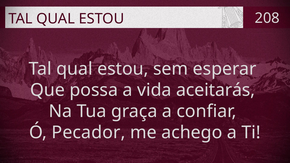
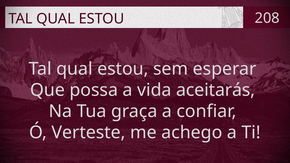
Pecador: Pecador -> Verteste
